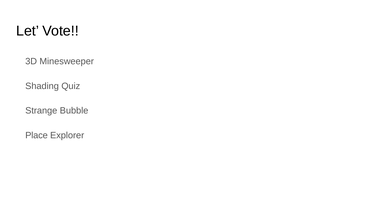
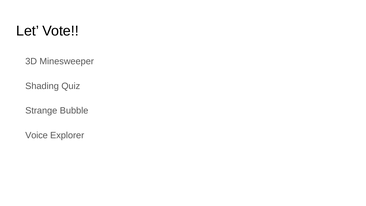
Place: Place -> Voice
